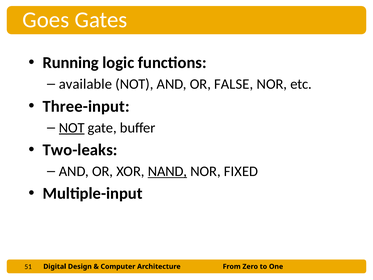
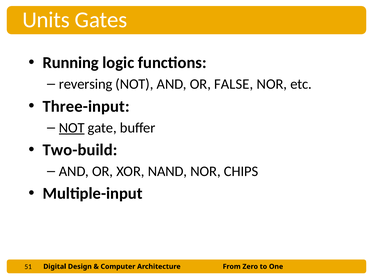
Goes: Goes -> Units
available: available -> reversing
Two-leaks: Two-leaks -> Two-build
NAND underline: present -> none
FIXED: FIXED -> CHIPS
